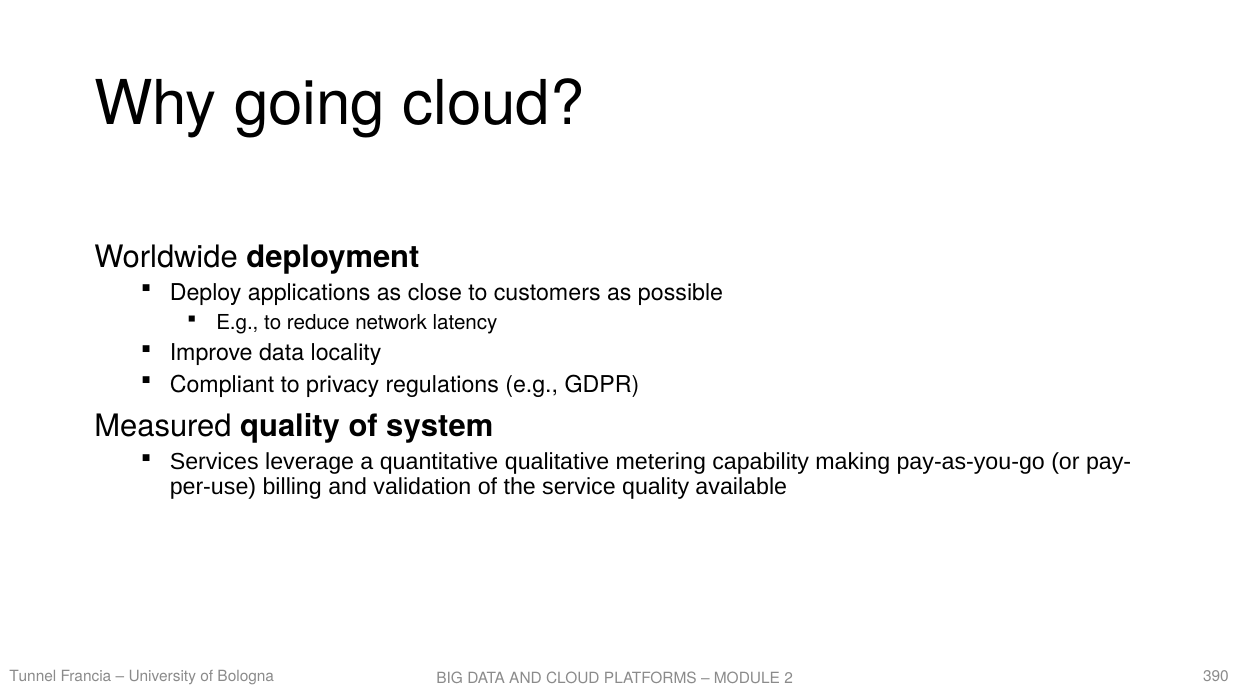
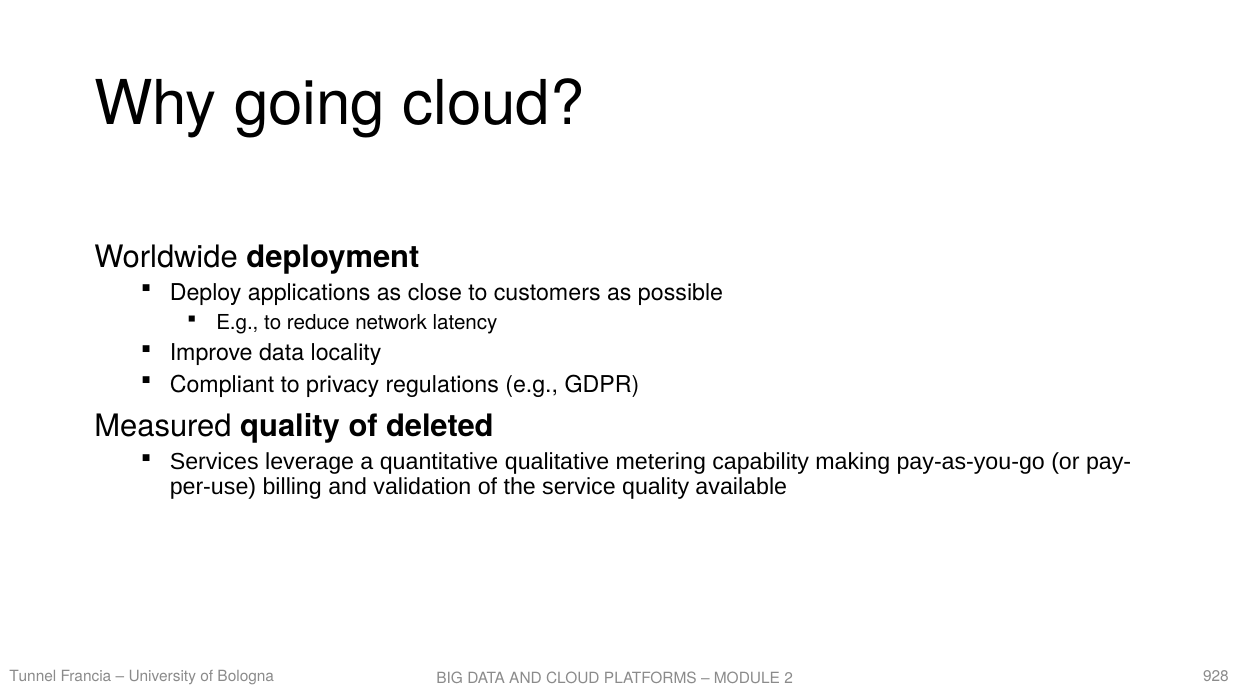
system: system -> deleted
390: 390 -> 928
